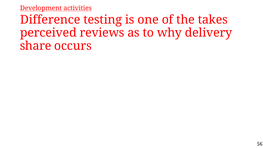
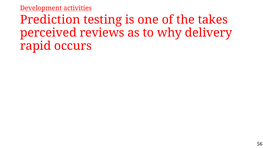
Difference: Difference -> Prediction
share: share -> rapid
